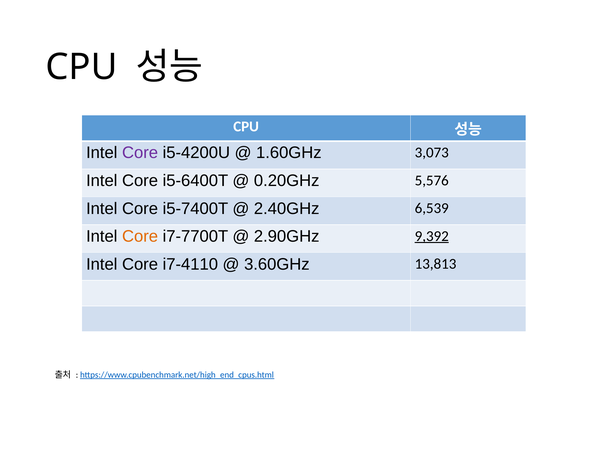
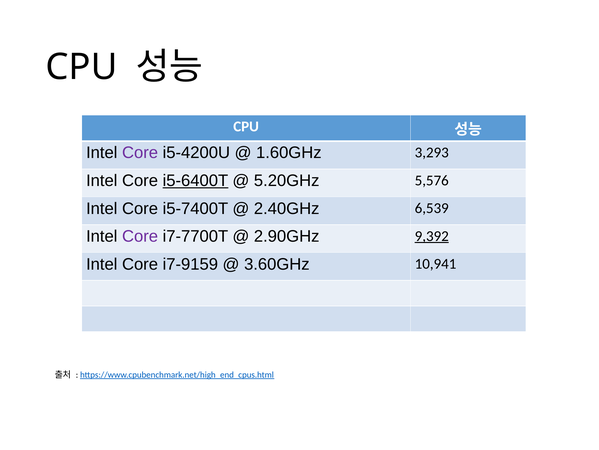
3,073: 3,073 -> 3,293
i5-6400T underline: none -> present
0.20GHz: 0.20GHz -> 5.20GHz
Core at (140, 236) colour: orange -> purple
i7-4110: i7-4110 -> i7-9159
13,813: 13,813 -> 10,941
